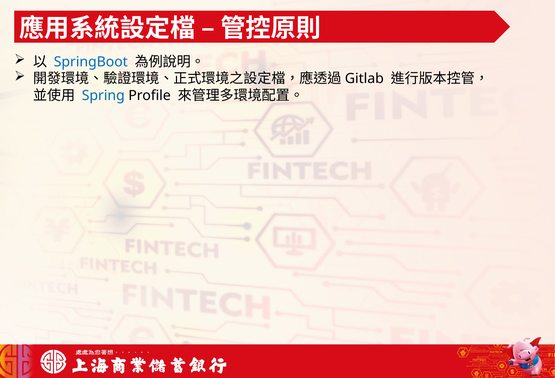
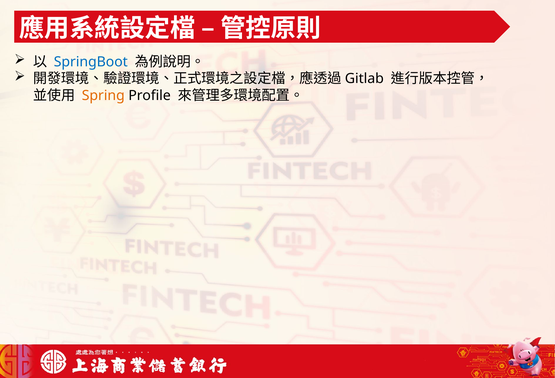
Spring colour: blue -> orange
